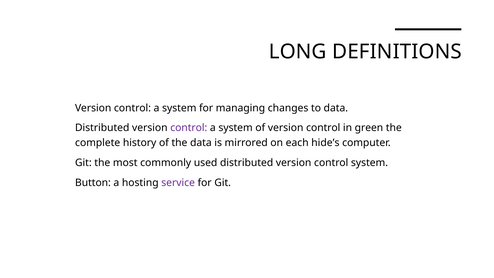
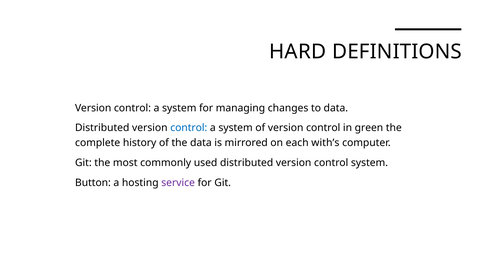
LONG: LONG -> HARD
control at (189, 128) colour: purple -> blue
hide’s: hide’s -> with’s
